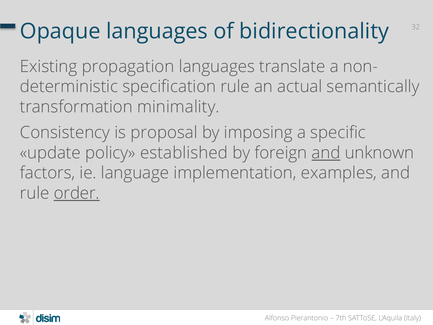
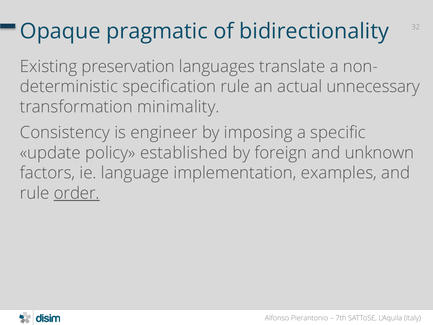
Opaque languages: languages -> pragmatic
propagation: propagation -> preservation
semantically: semantically -> unnecessary
proposal: proposal -> engineer
and at (326, 153) underline: present -> none
